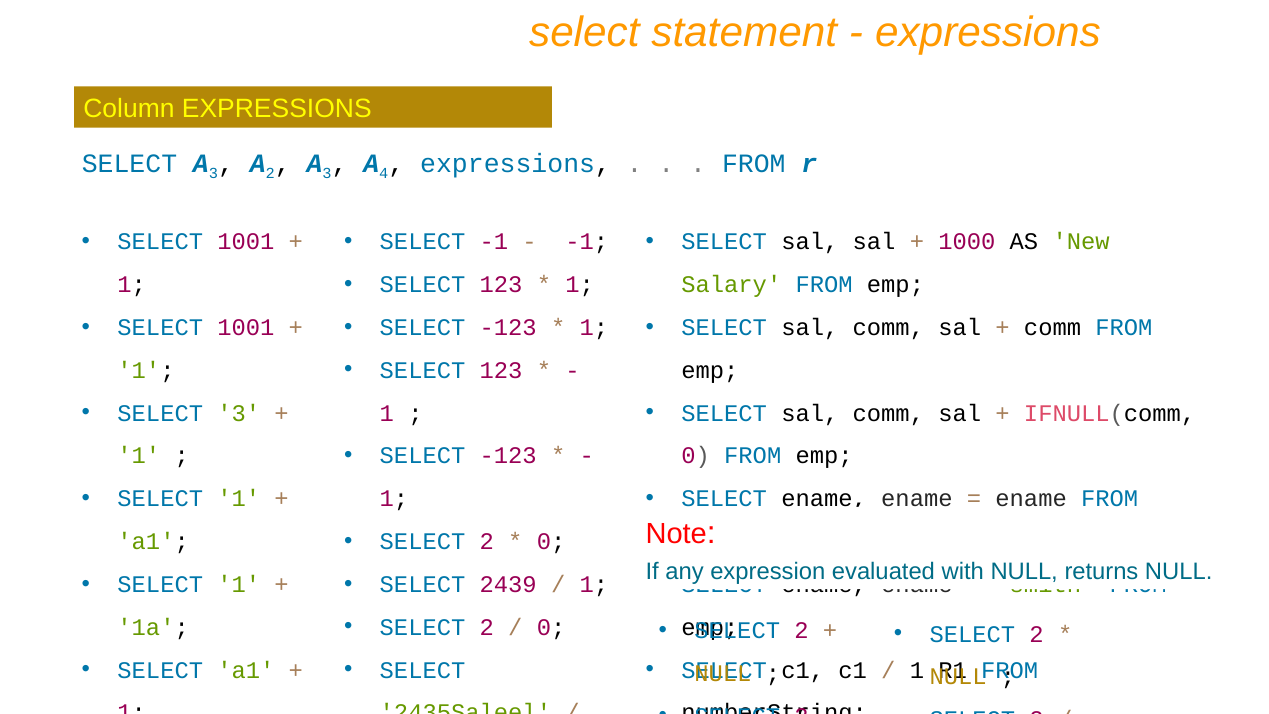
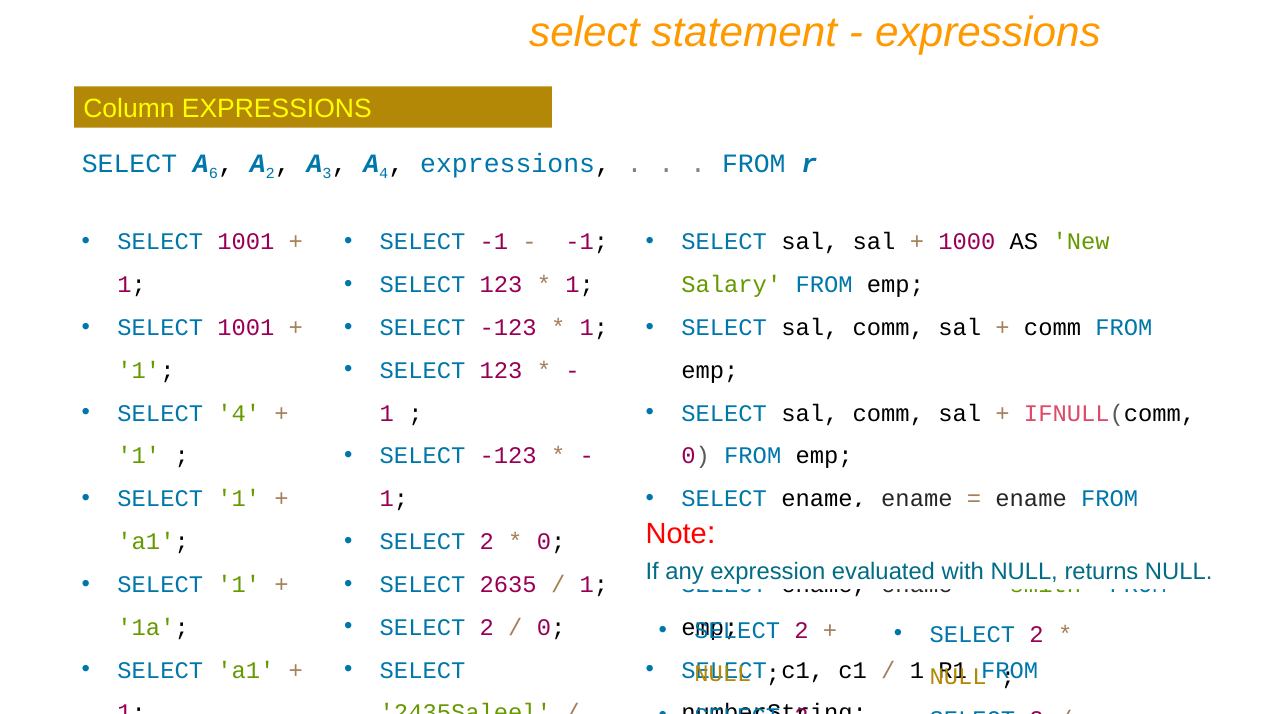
3 at (213, 174): 3 -> 6
SELECT 3: 3 -> 4
2439: 2439 -> 2635
